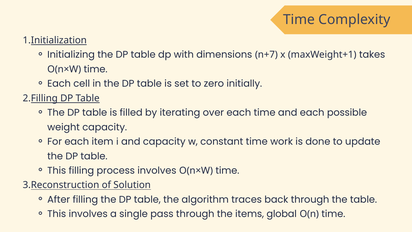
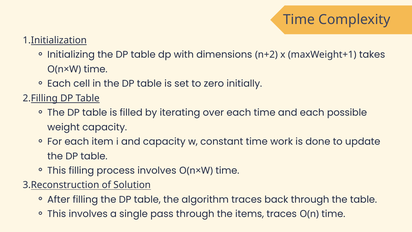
n+7: n+7 -> n+2
items global: global -> traces
